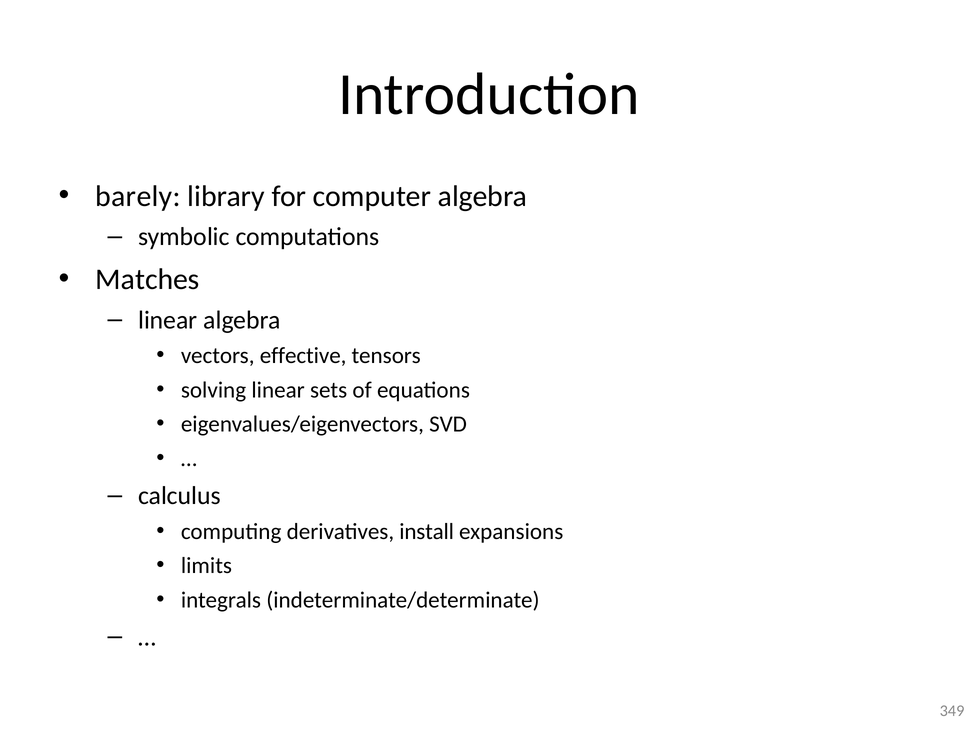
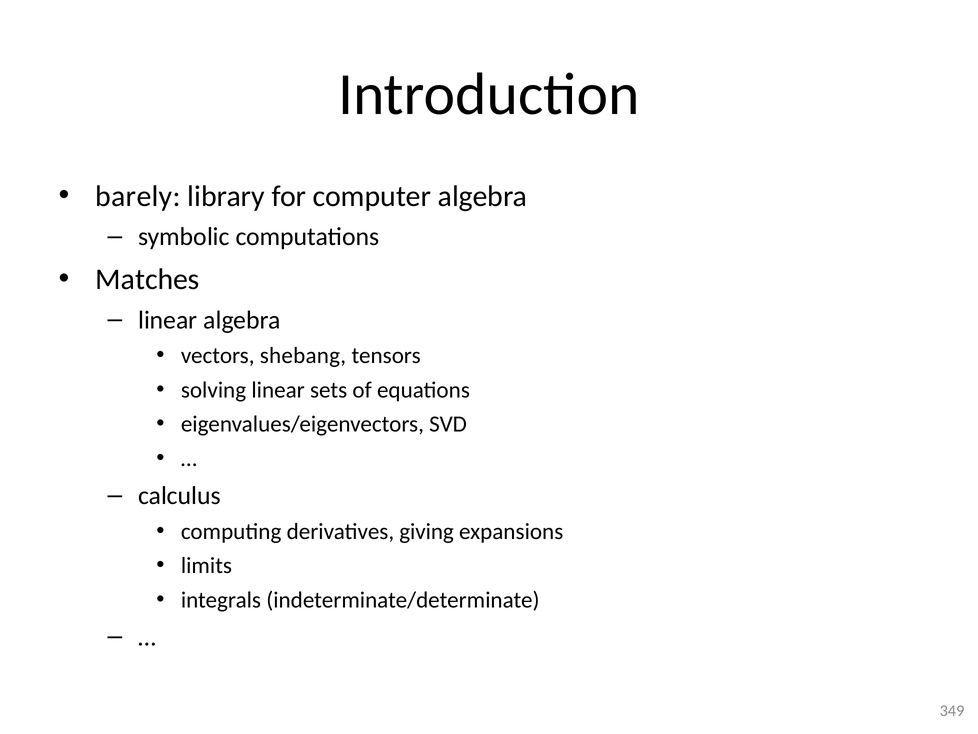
effective: effective -> shebang
install: install -> giving
